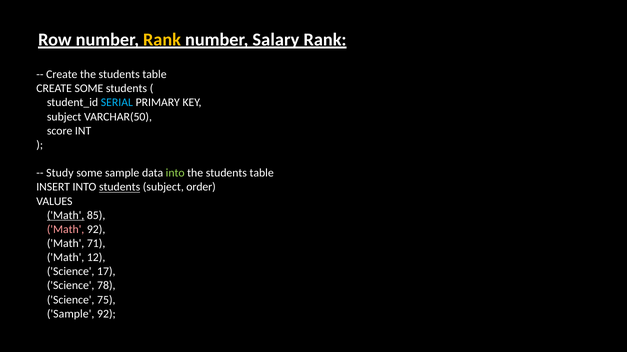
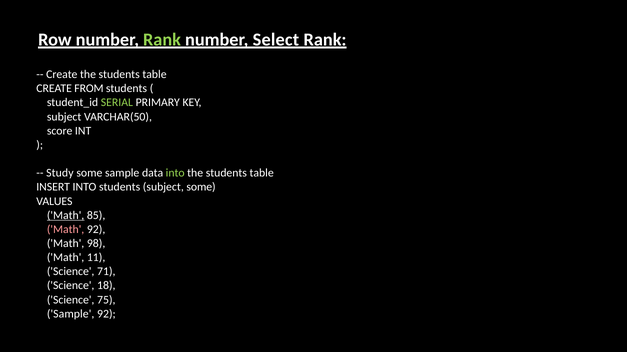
Rank at (162, 40) colour: yellow -> light green
Salary: Salary -> Select
CREATE SOME: SOME -> FROM
SERIAL colour: light blue -> light green
students at (120, 187) underline: present -> none
subject order: order -> some
71: 71 -> 98
12: 12 -> 11
17: 17 -> 71
78: 78 -> 18
